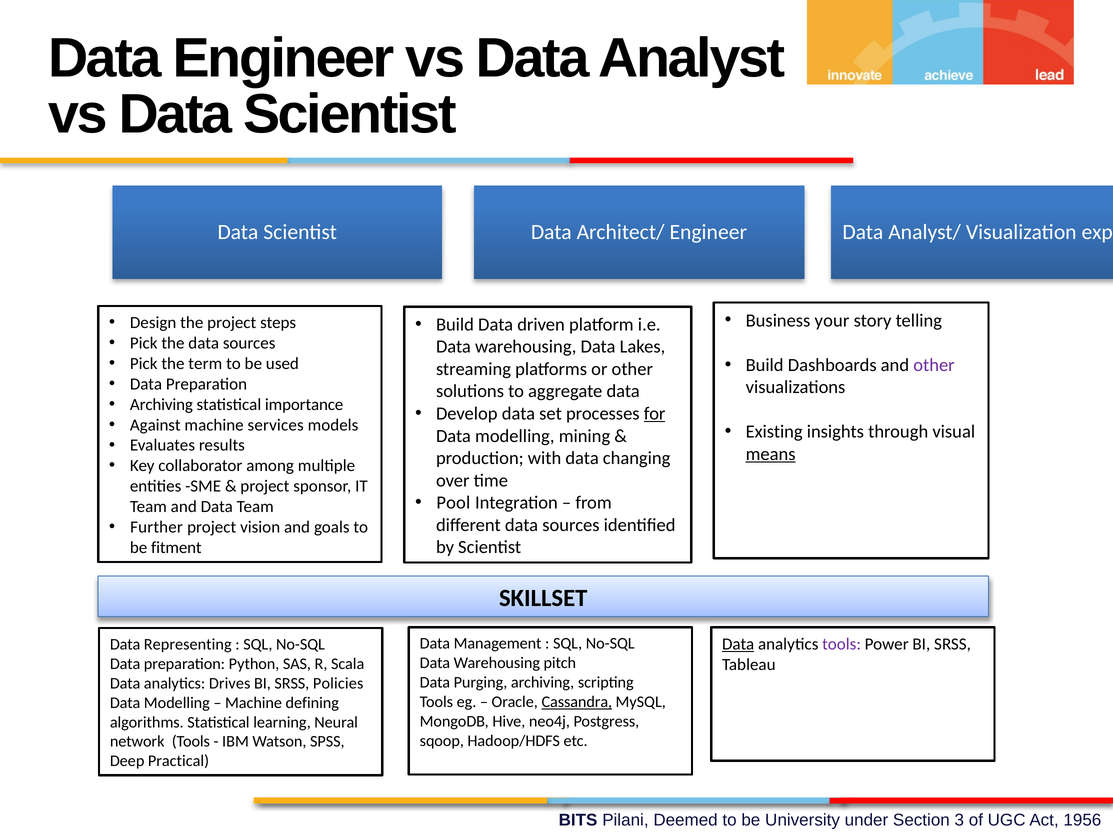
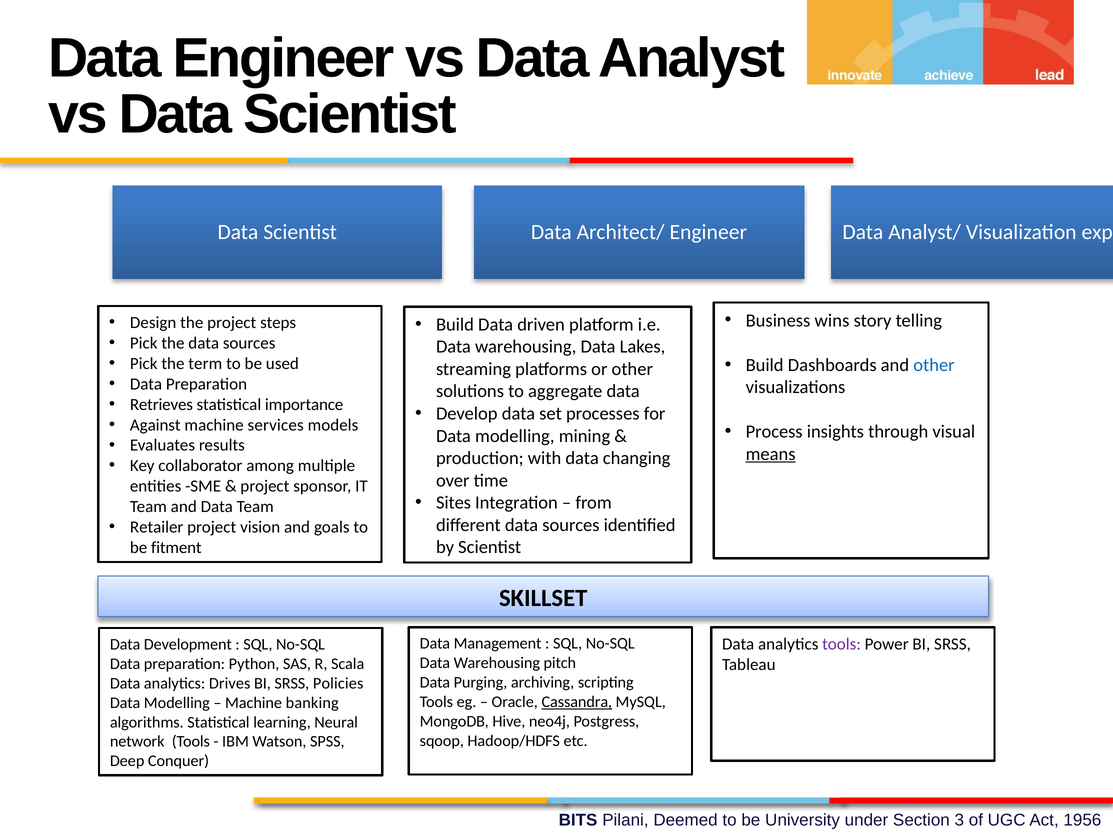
your: your -> wins
other at (934, 365) colour: purple -> blue
Archiving at (161, 404): Archiving -> Retrieves
for underline: present -> none
Existing: Existing -> Process
Pool: Pool -> Sites
Further: Further -> Retailer
Data at (738, 644) underline: present -> none
Representing: Representing -> Development
defining: defining -> banking
Practical: Practical -> Conquer
